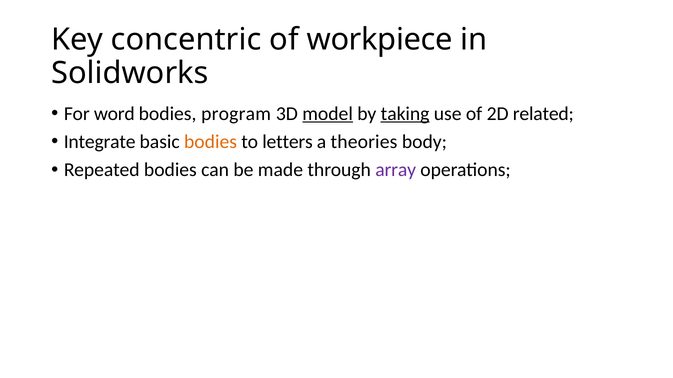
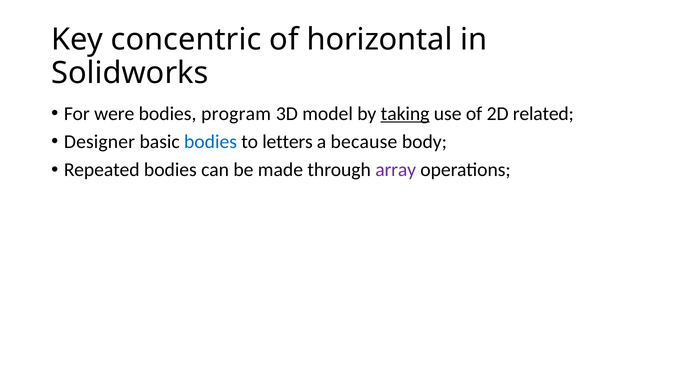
workpiece: workpiece -> horizontal
word: word -> were
model underline: present -> none
Integrate: Integrate -> Designer
bodies at (211, 142) colour: orange -> blue
theories: theories -> because
